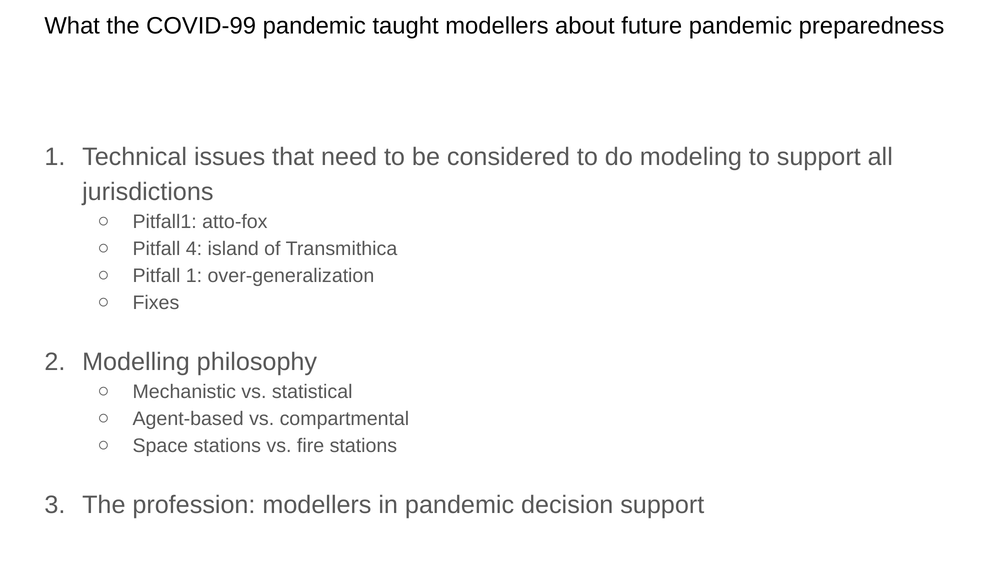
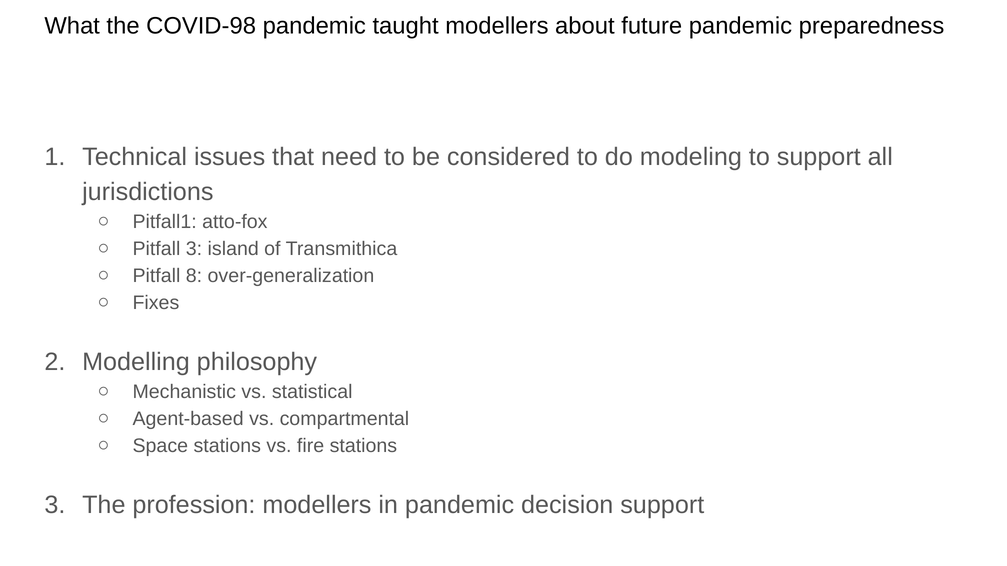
COVID-99: COVID-99 -> COVID-98
Pitfall 4: 4 -> 3
Pitfall 1: 1 -> 8
